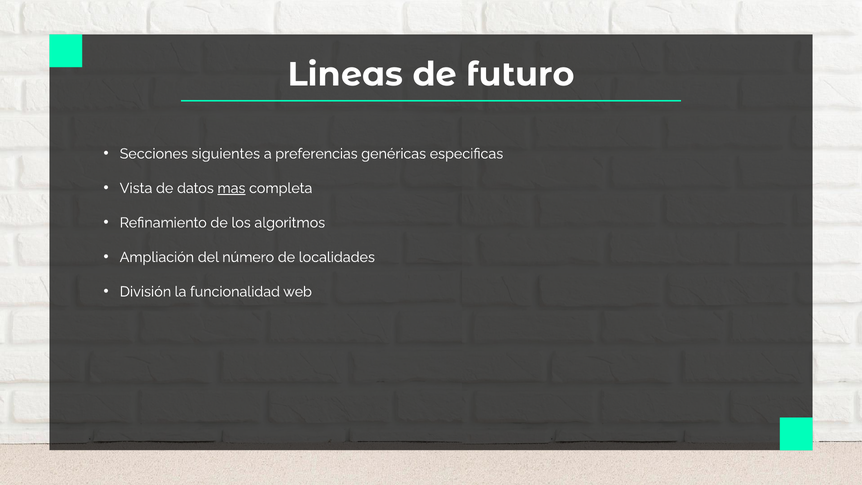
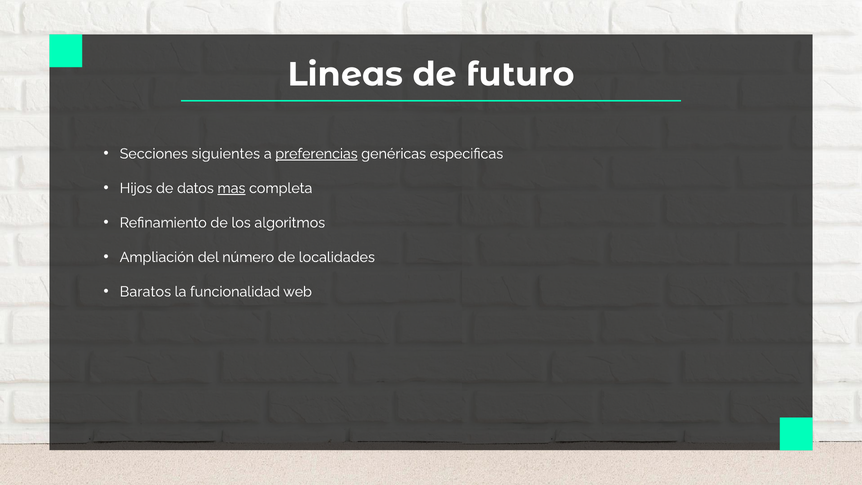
preferencias underline: none -> present
Vista: Vista -> Hijos
División: División -> Baratos
